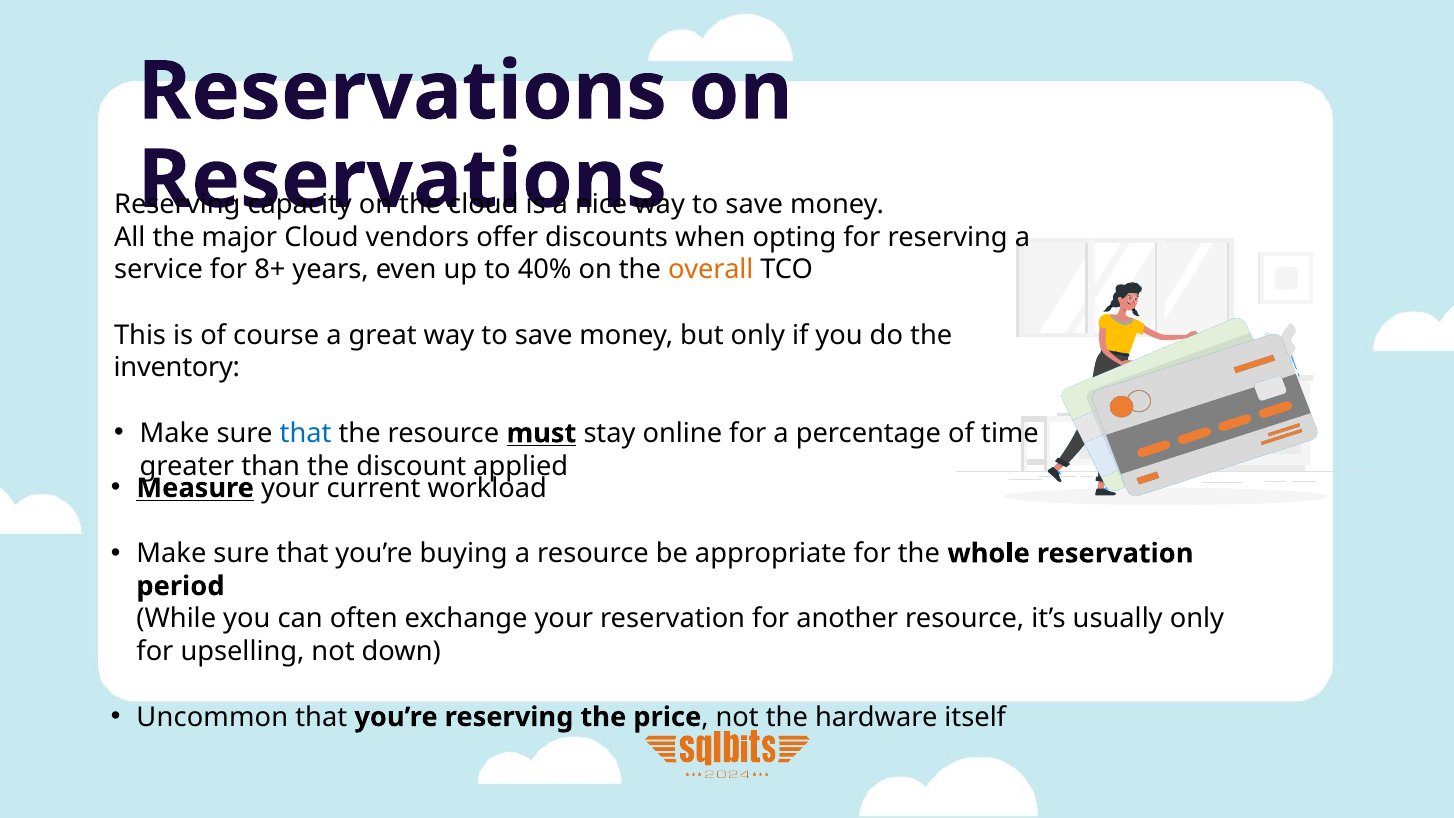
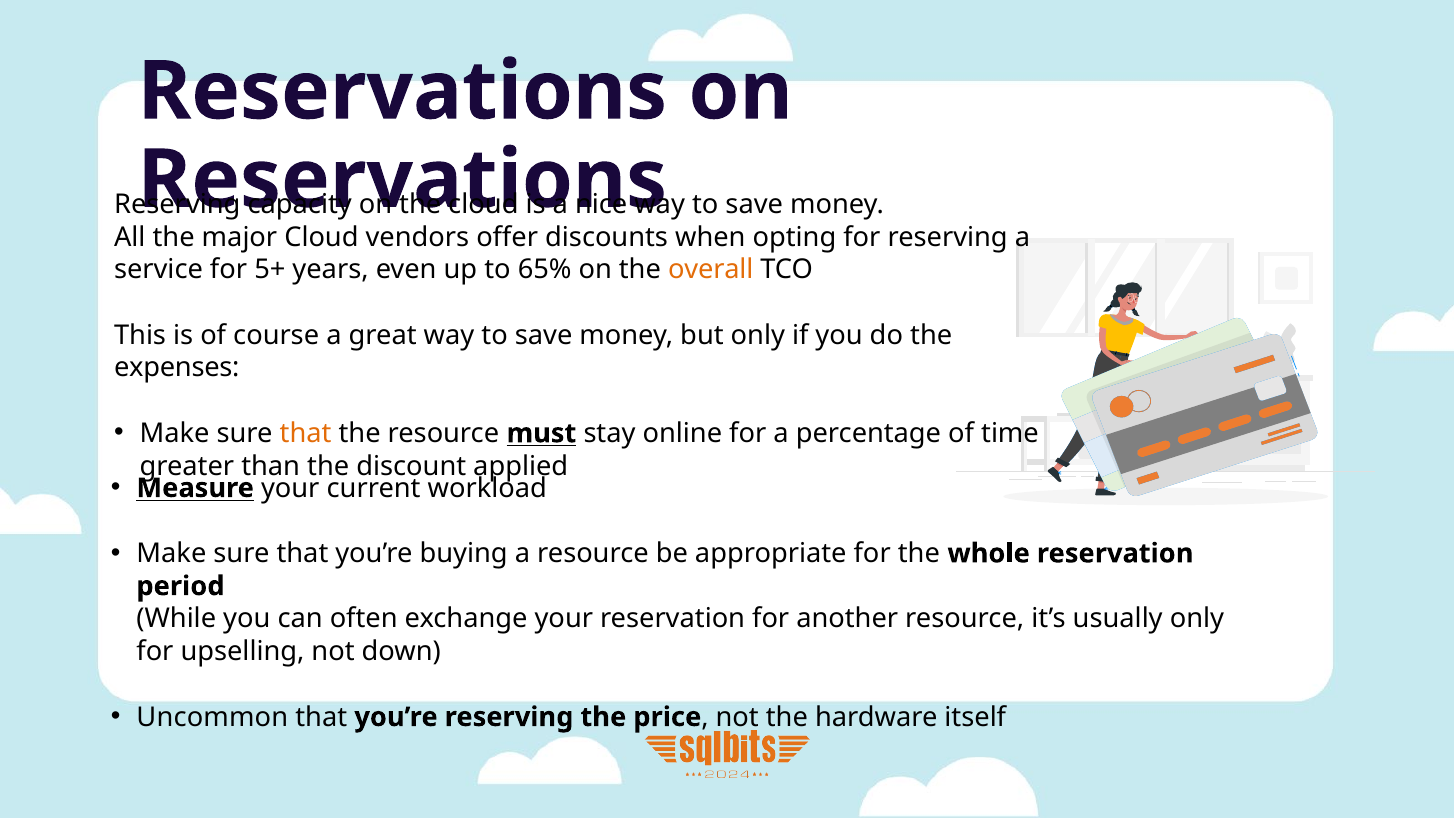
8+: 8+ -> 5+
40%: 40% -> 65%
inventory: inventory -> expenses
that at (306, 433) colour: blue -> orange
